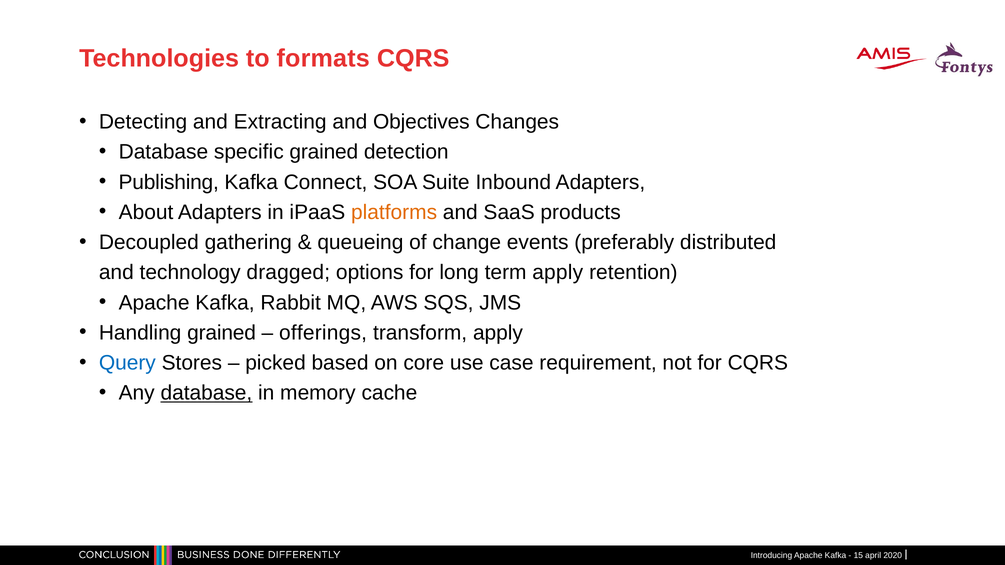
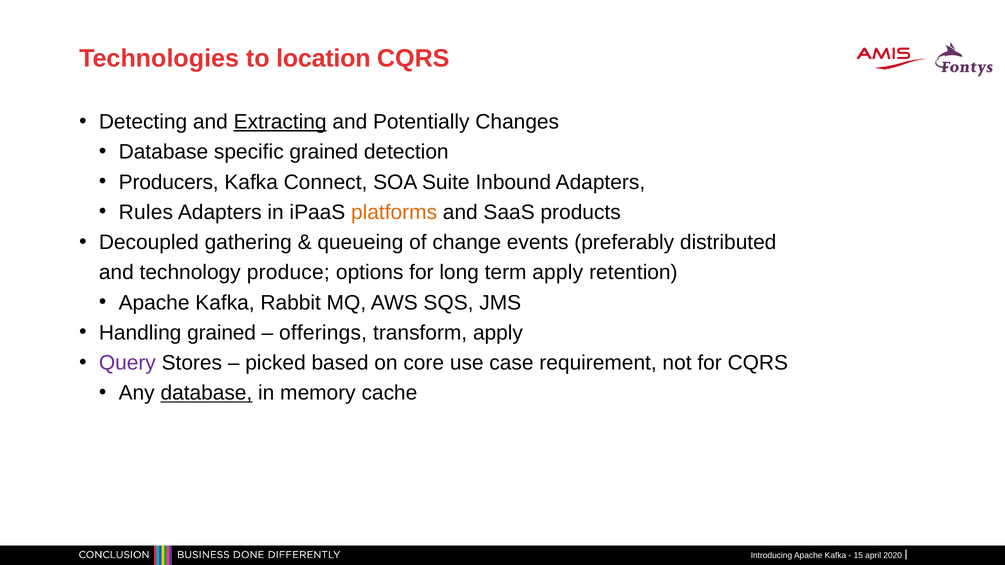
formats: formats -> location
Extracting underline: none -> present
Objectives: Objectives -> Potentially
Publishing: Publishing -> Producers
About: About -> Rules
dragged: dragged -> produce
Query colour: blue -> purple
